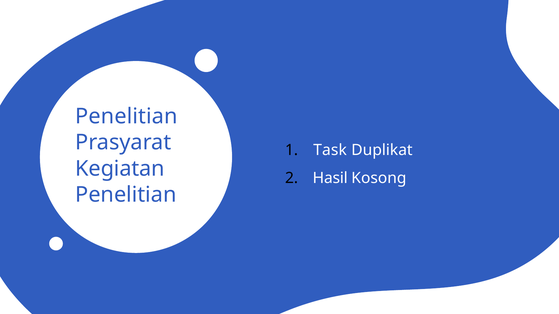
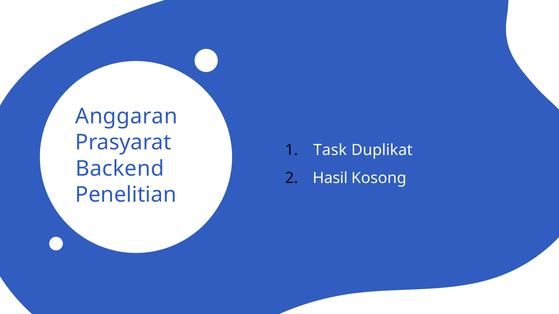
Penelitian at (126, 117): Penelitian -> Anggaran
Kegiatan: Kegiatan -> Backend
